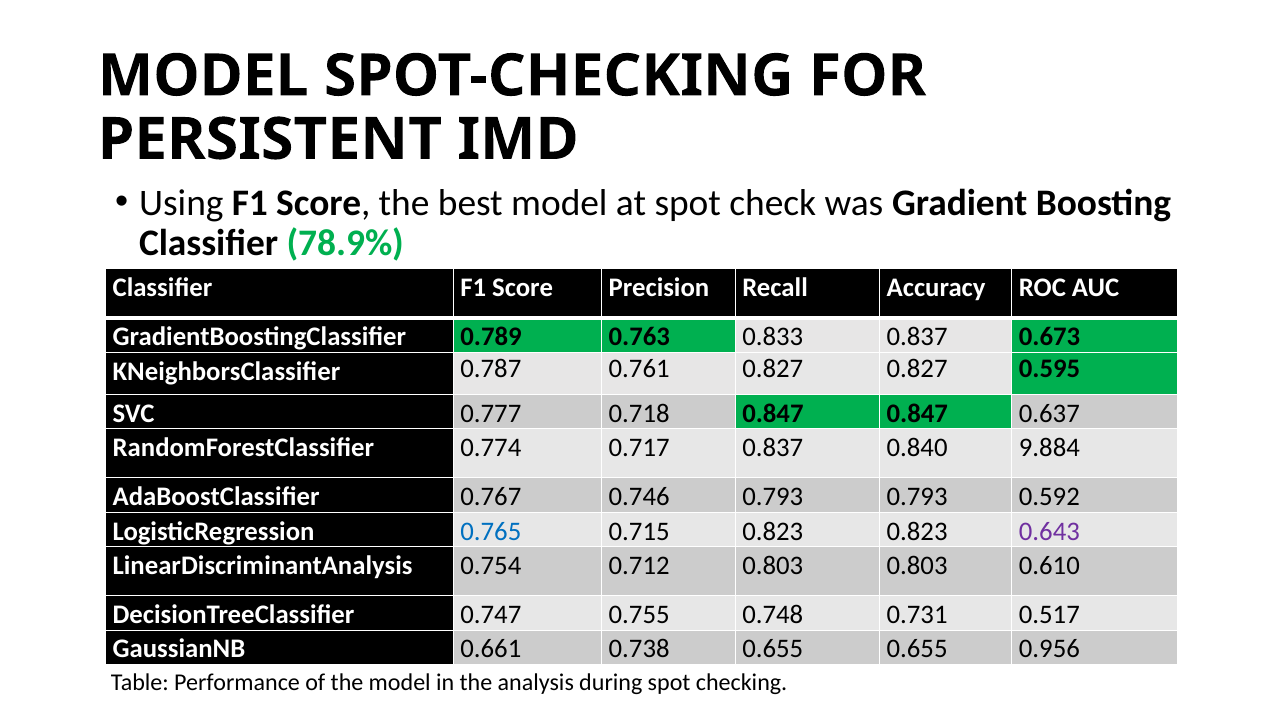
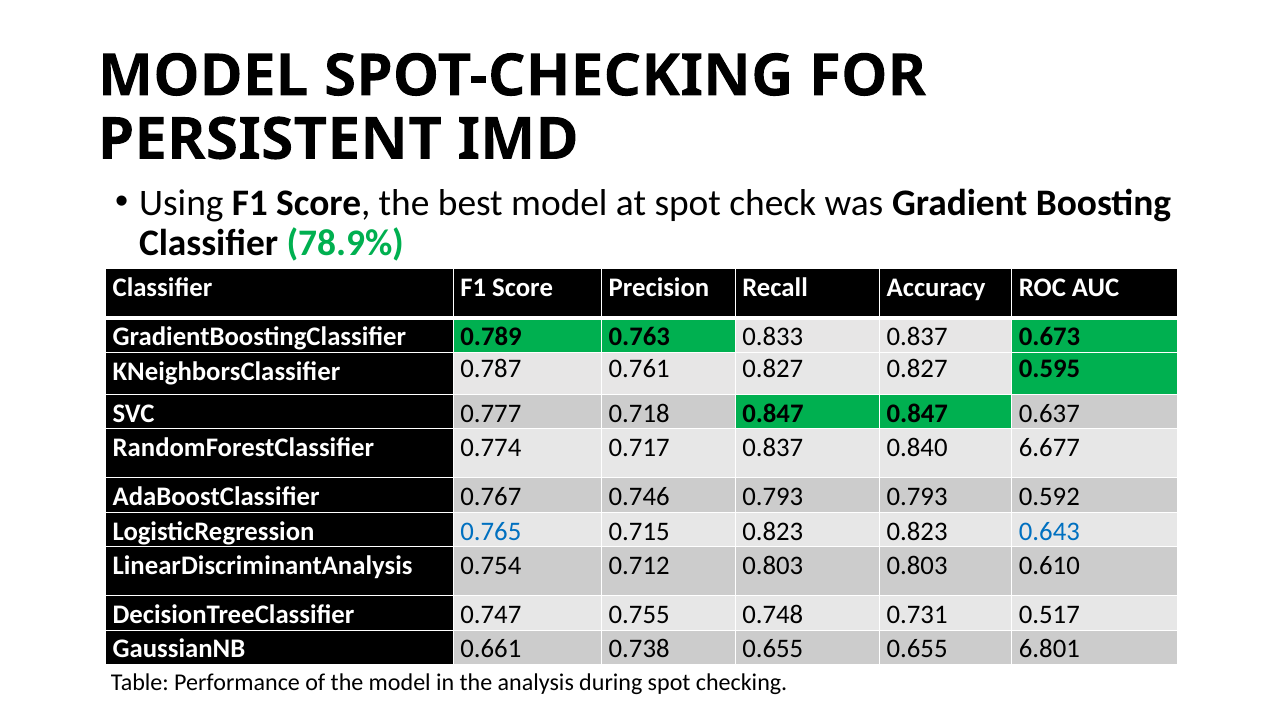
9.884: 9.884 -> 6.677
0.643 colour: purple -> blue
0.956: 0.956 -> 6.801
